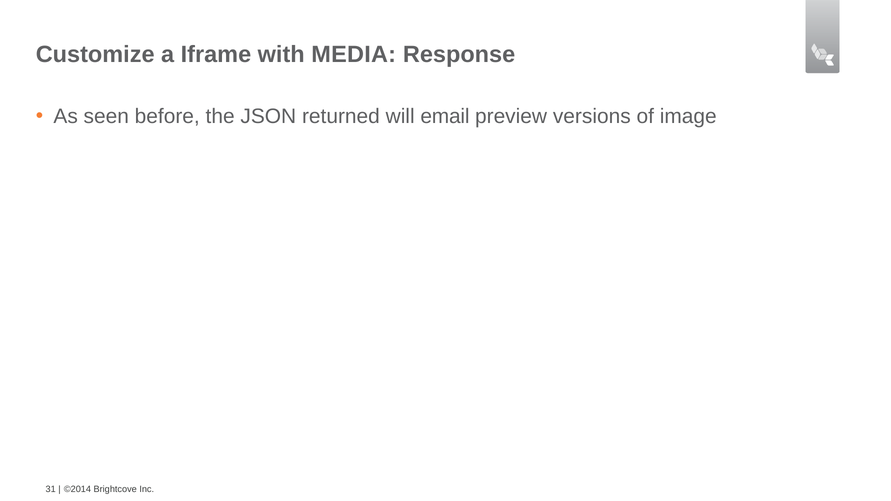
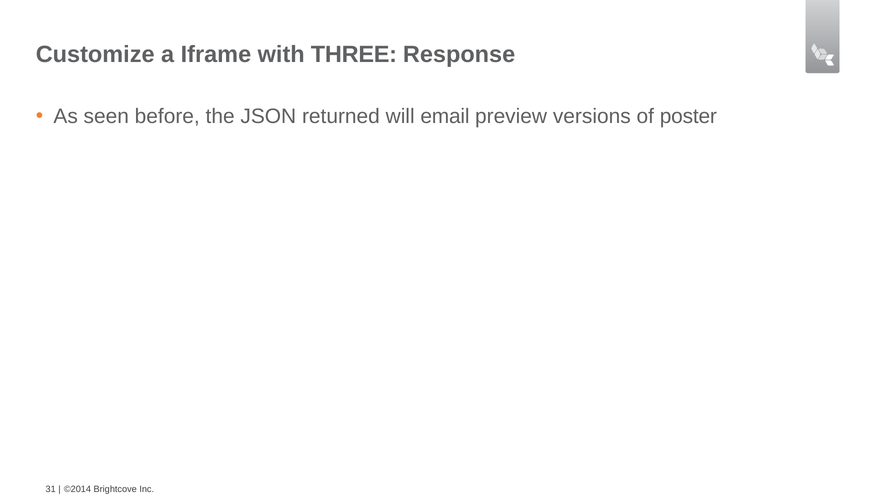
MEDIA: MEDIA -> THREE
image: image -> poster
